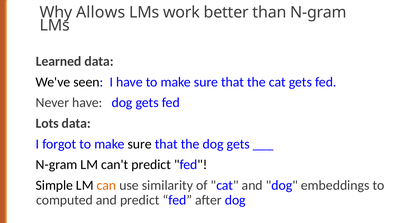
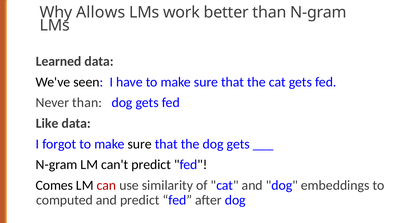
Never have: have -> than
Lots: Lots -> Like
Simple: Simple -> Comes
can colour: orange -> red
